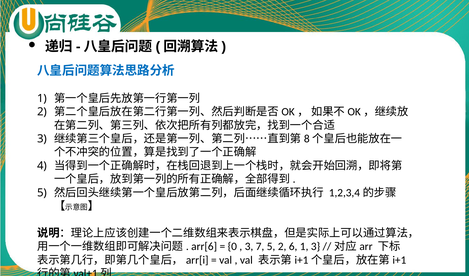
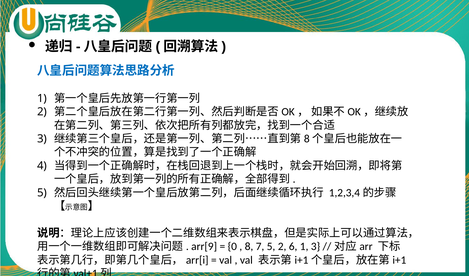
arr[6: arr[6 -> arr[9
3 at (249, 247): 3 -> 8
